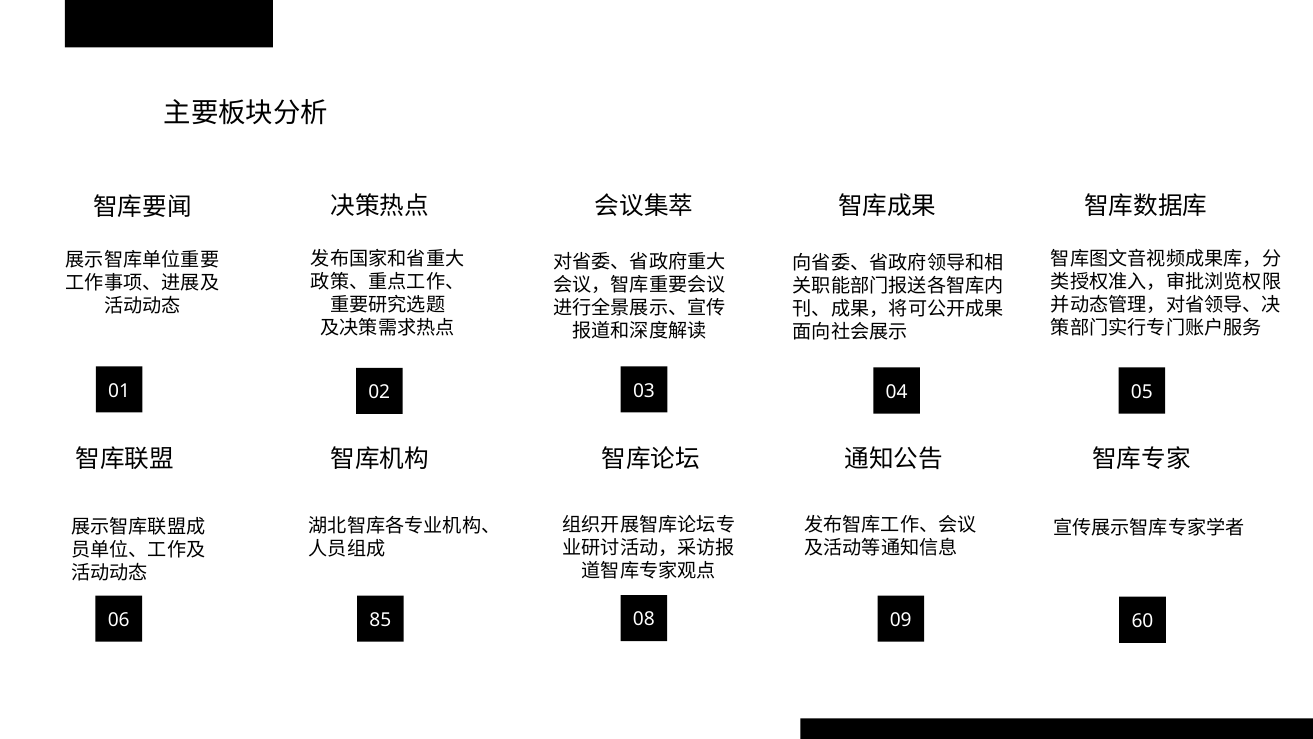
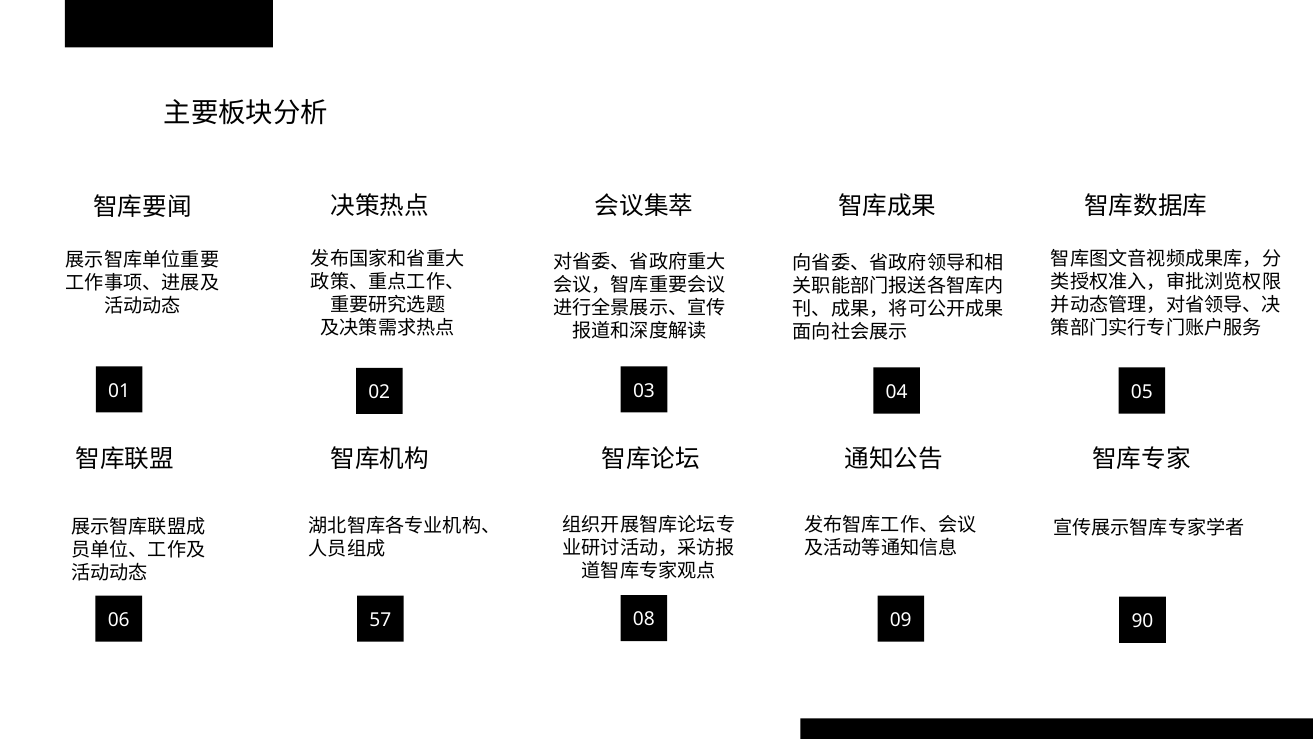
85: 85 -> 57
60: 60 -> 90
